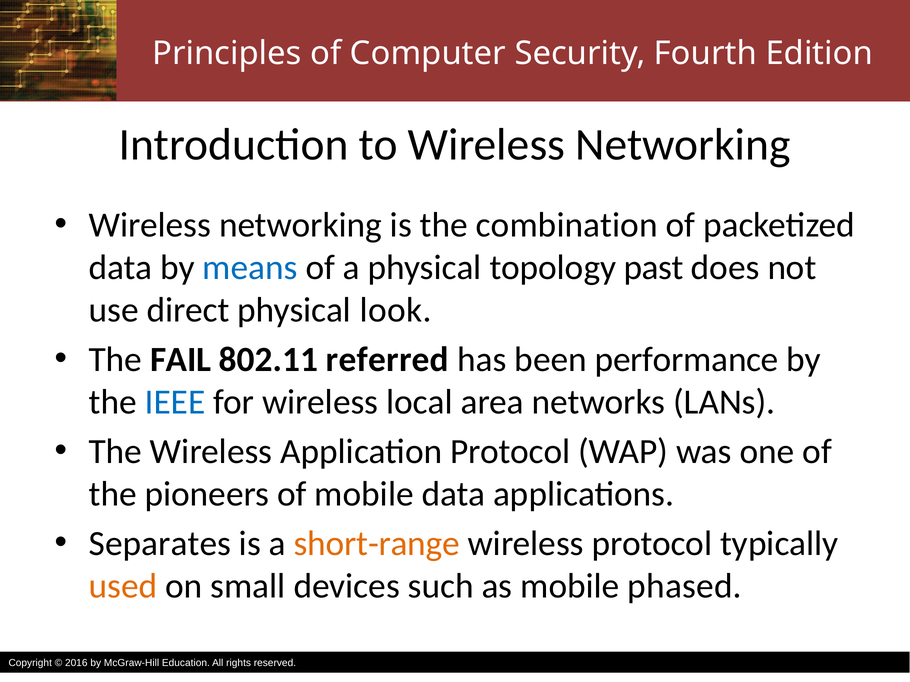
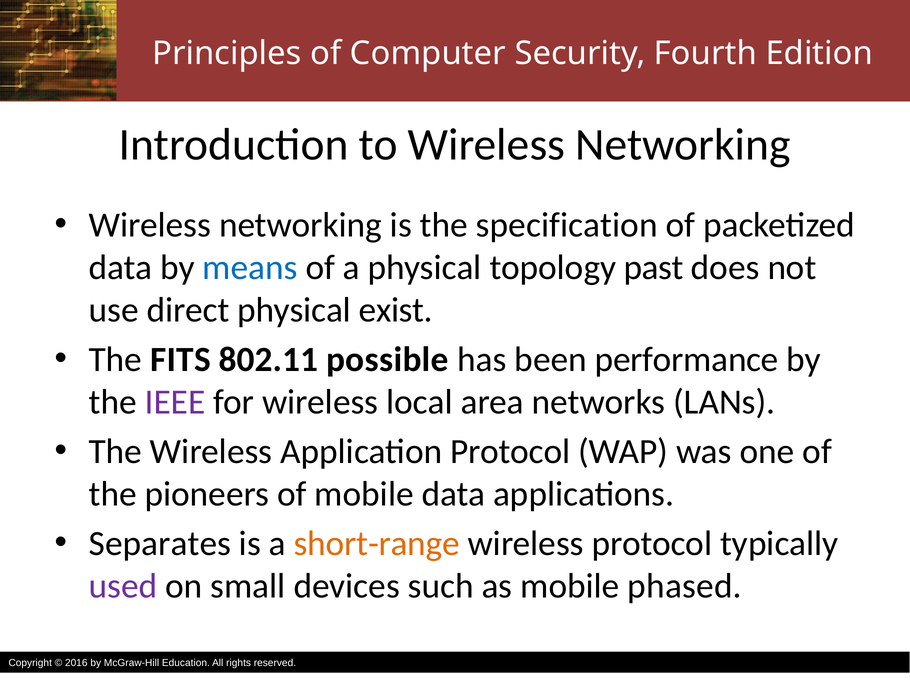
combination: combination -> specification
look: look -> exist
FAIL: FAIL -> FITS
referred: referred -> possible
IEEE colour: blue -> purple
used colour: orange -> purple
